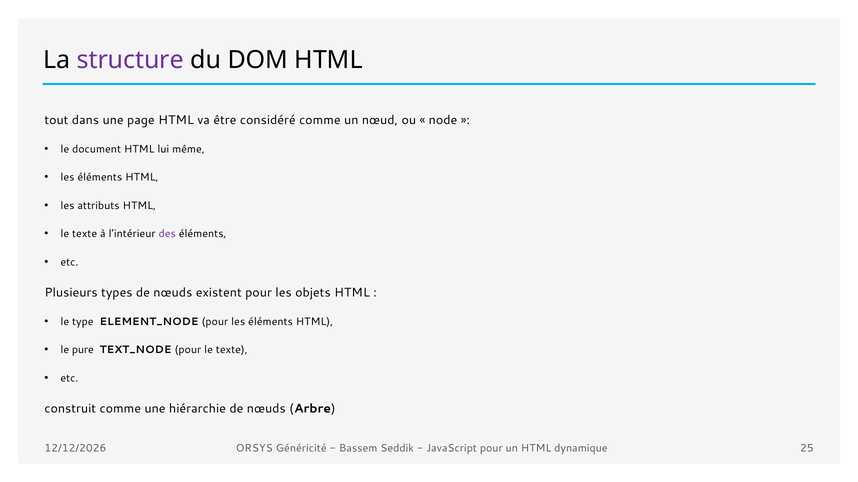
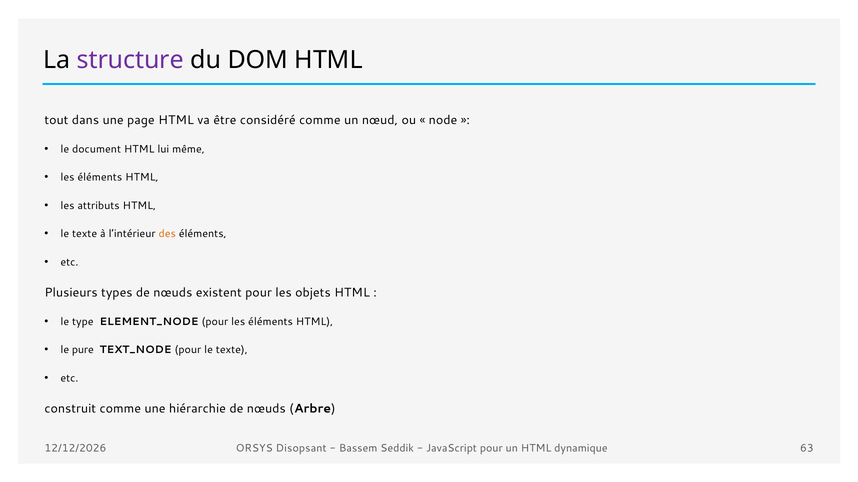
des colour: purple -> orange
Généricité: Généricité -> Disopsant
25: 25 -> 63
